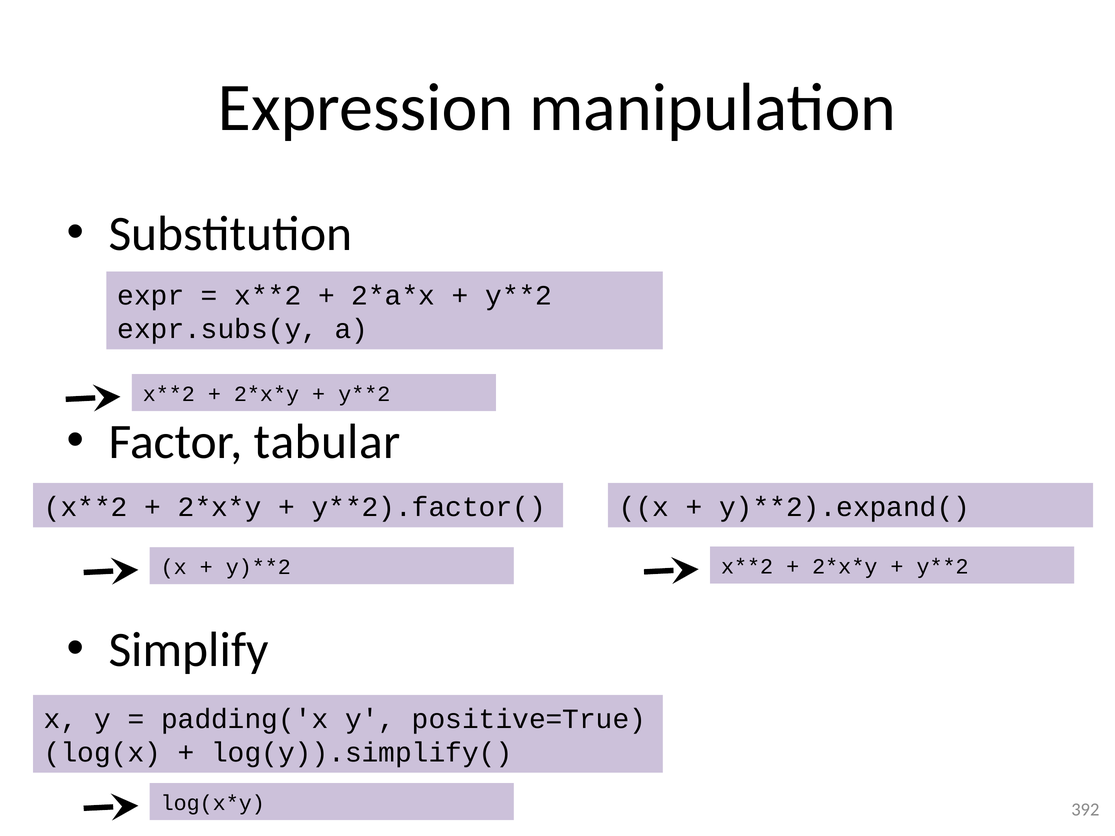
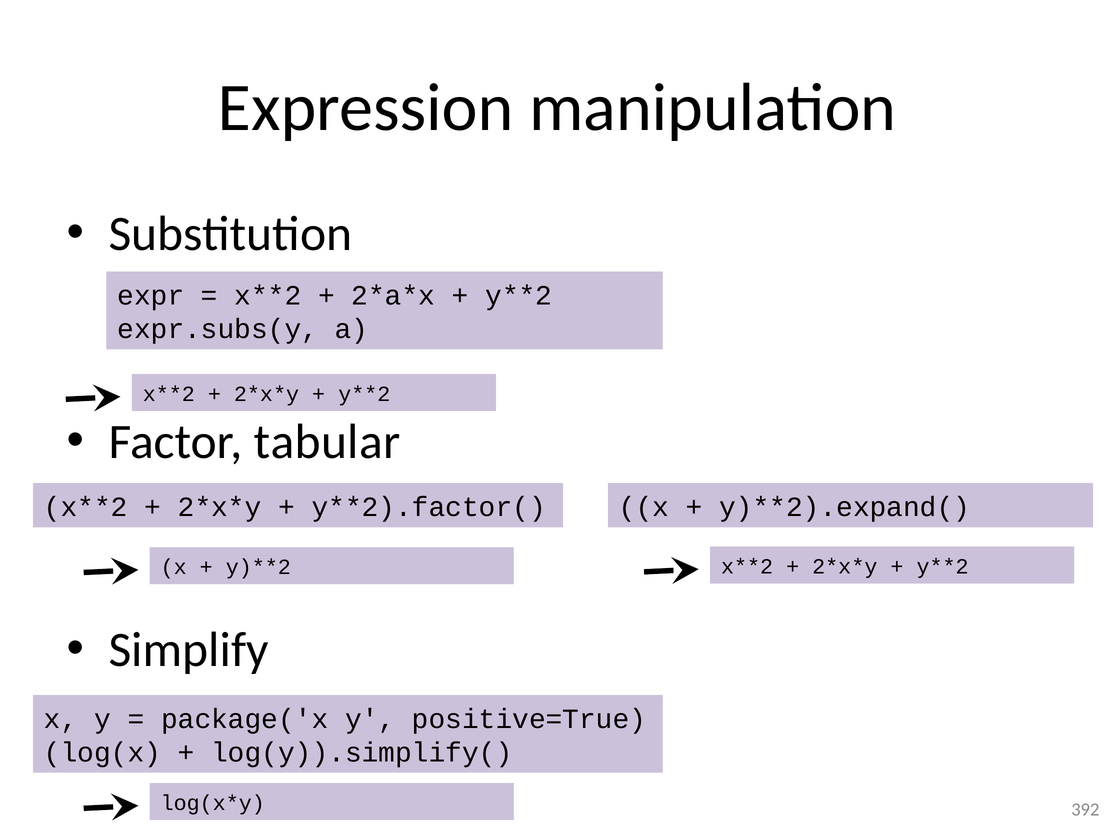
padding('x: padding('x -> package('x
